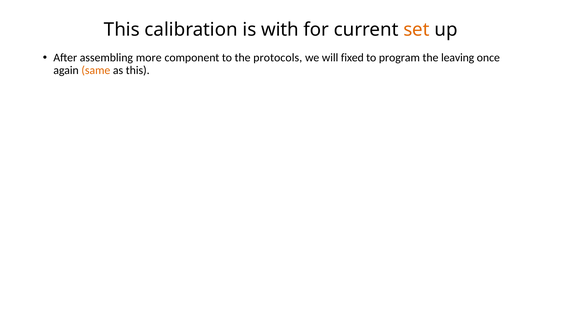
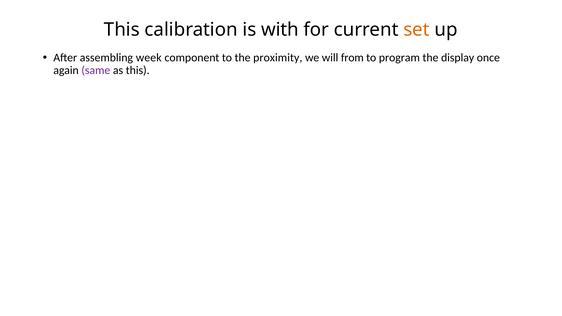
more: more -> week
protocols: protocols -> proximity
fixed: fixed -> from
leaving: leaving -> display
same colour: orange -> purple
